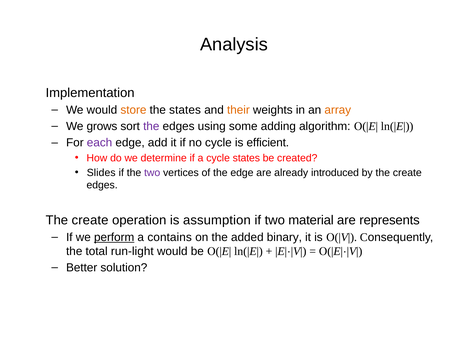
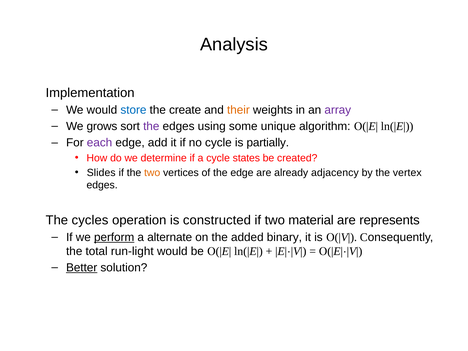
store colour: orange -> blue
the states: states -> create
array colour: orange -> purple
adding: adding -> unique
efficient: efficient -> partially
two at (152, 173) colour: purple -> orange
introduced: introduced -> adjacency
by the create: create -> vertex
create at (90, 220): create -> cycles
assumption: assumption -> constructed
contains: contains -> alternate
Better underline: none -> present
